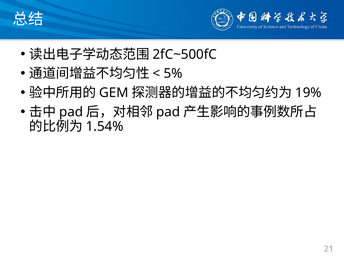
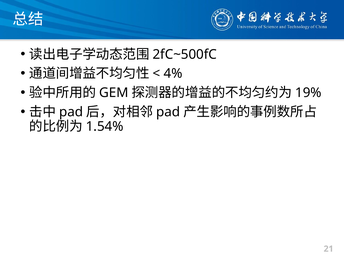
5%: 5% -> 4%
